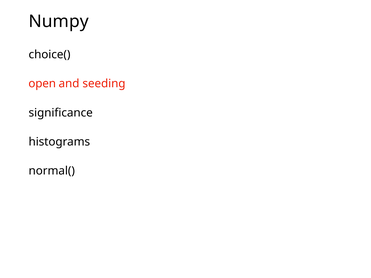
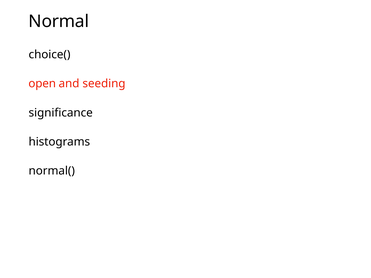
Numpy: Numpy -> Normal
